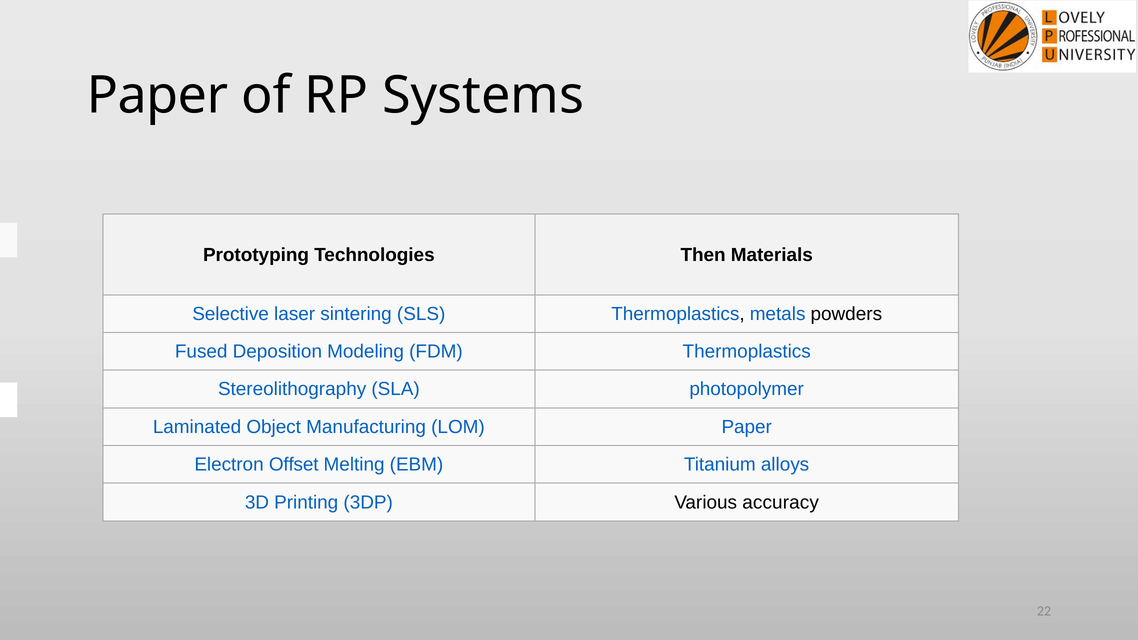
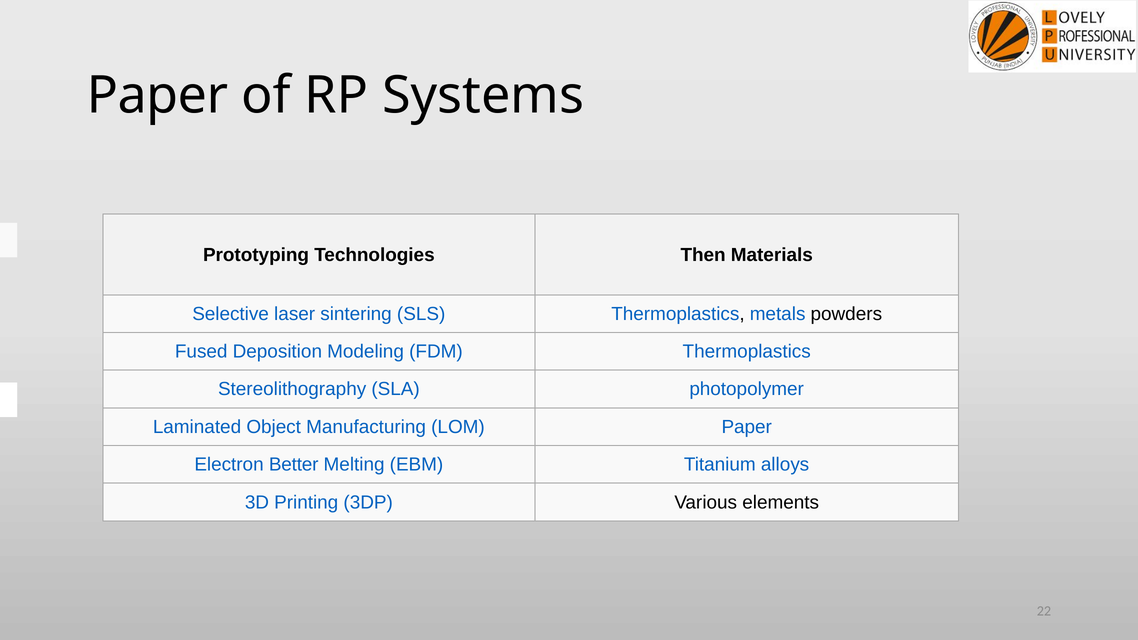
Offset: Offset -> Better
accuracy: accuracy -> elements
